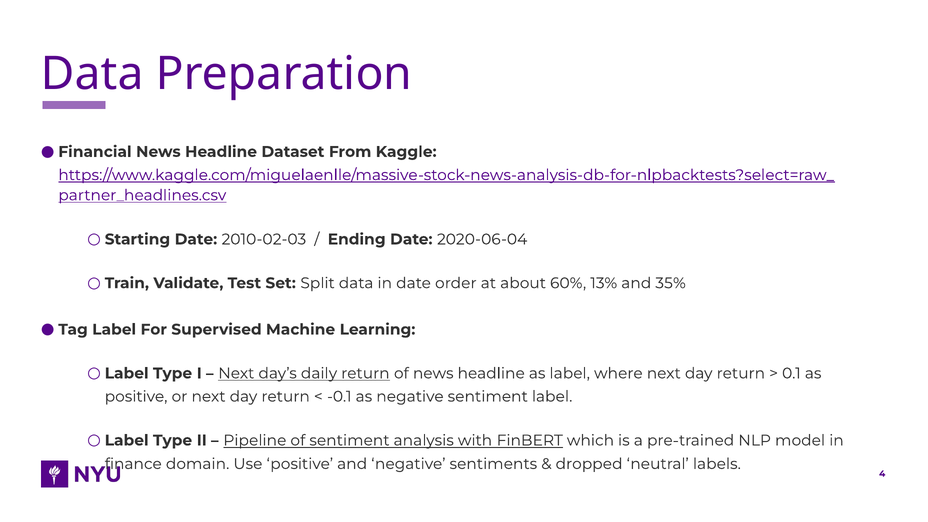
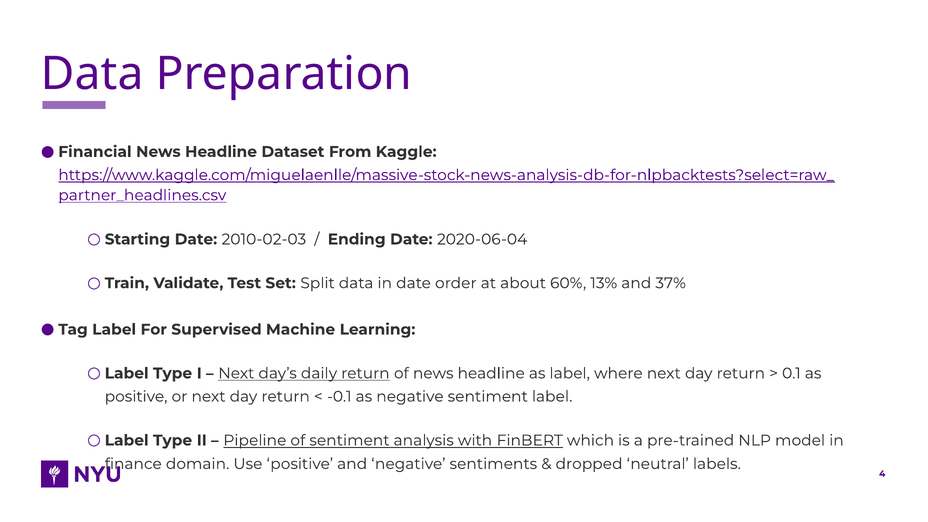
35%: 35% -> 37%
